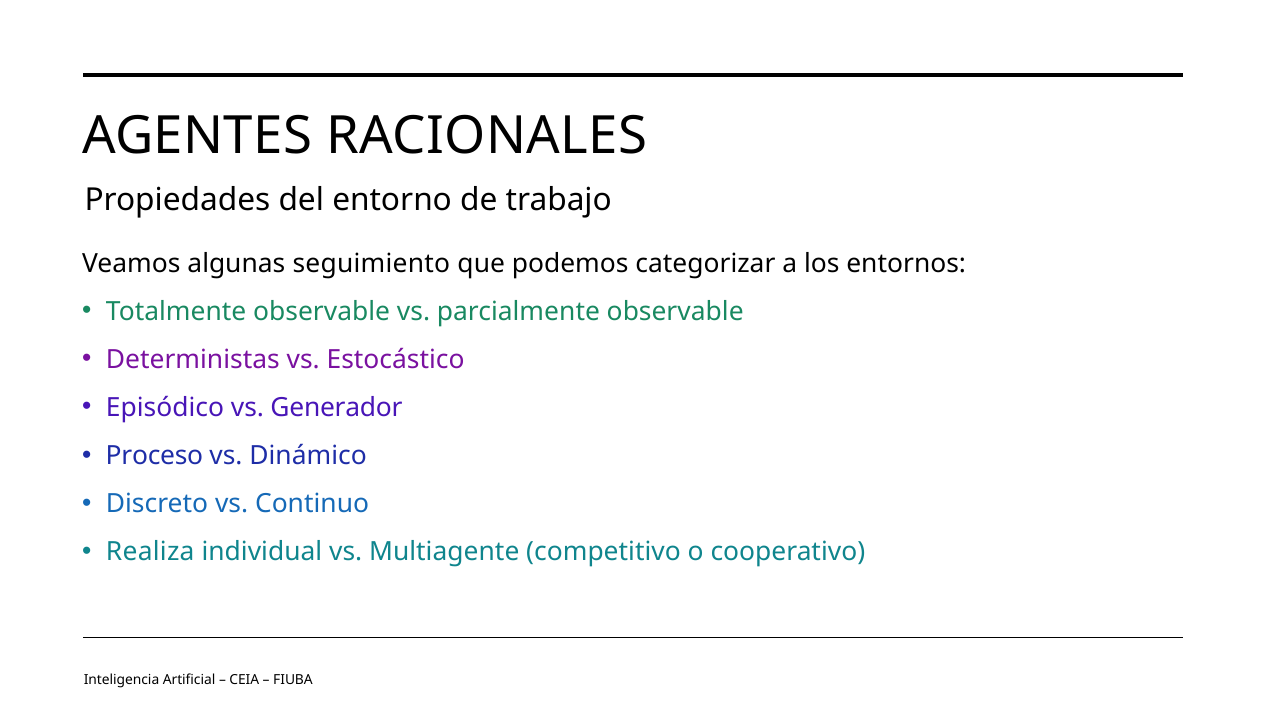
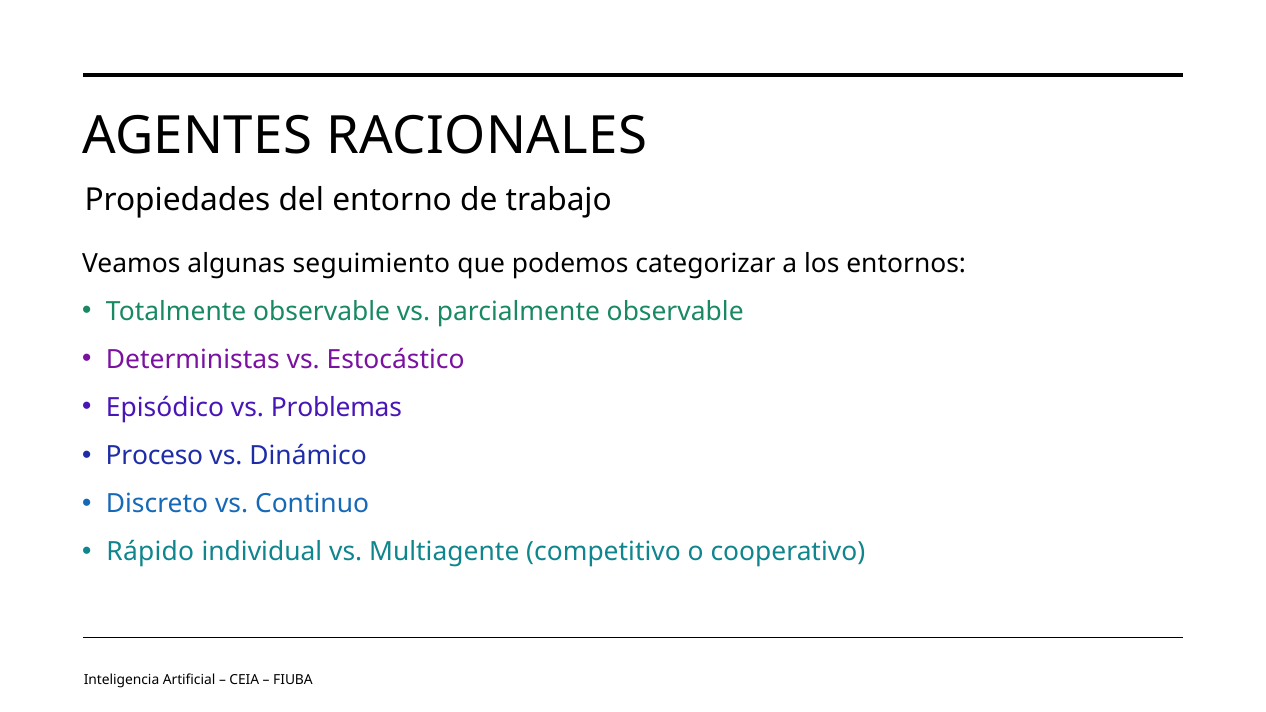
Generador: Generador -> Problemas
Realiza: Realiza -> Rápido
